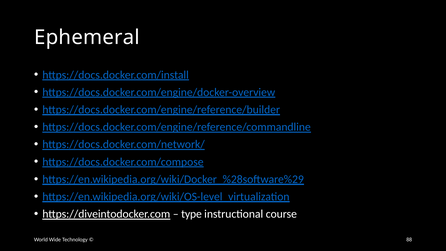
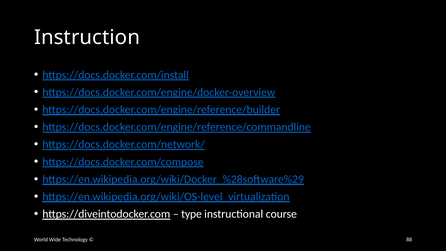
Ephemeral: Ephemeral -> Instruction
